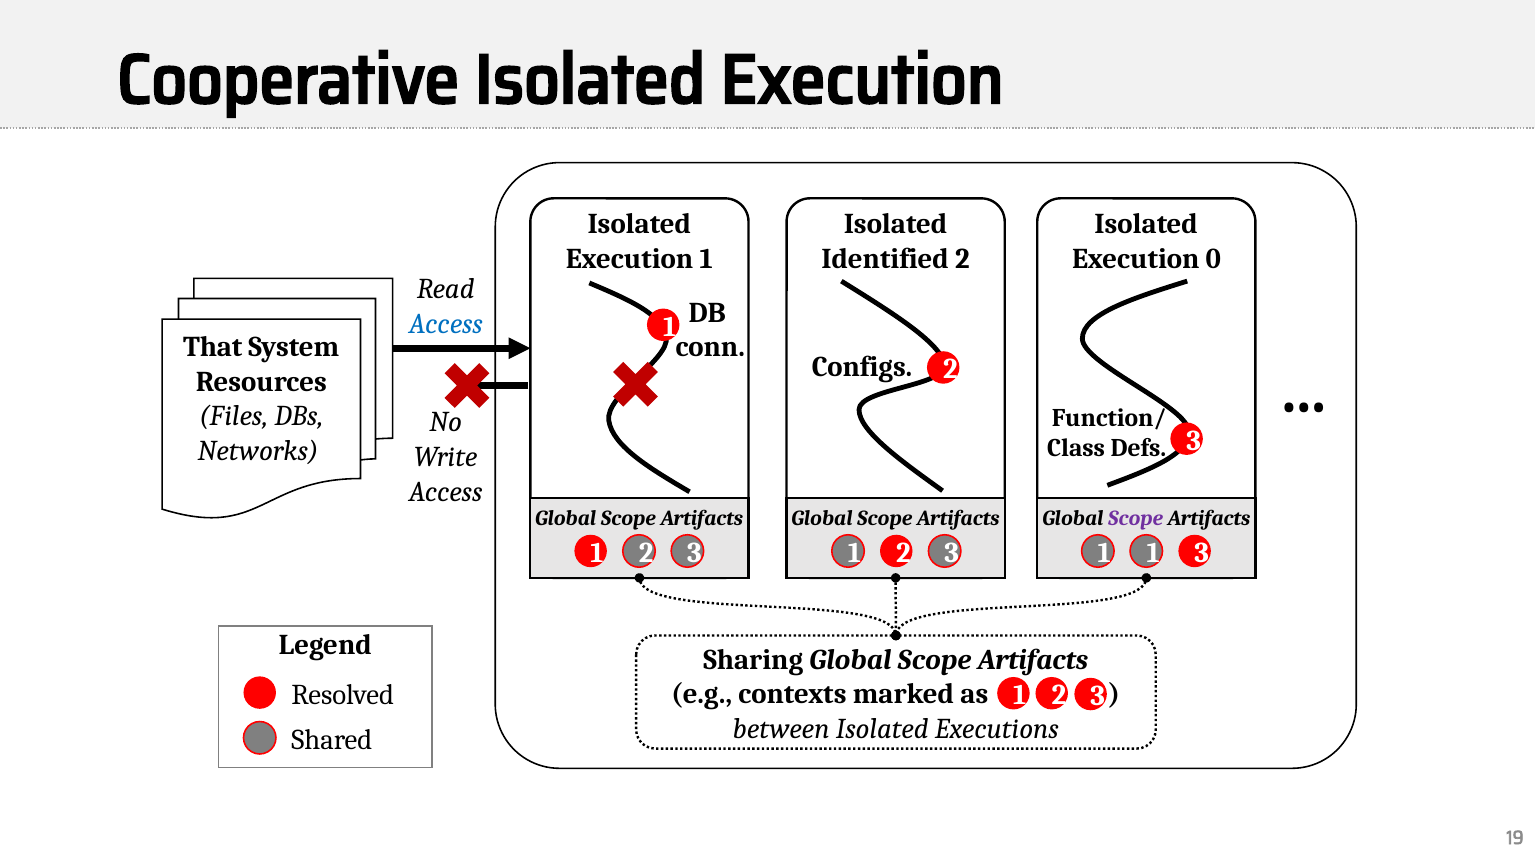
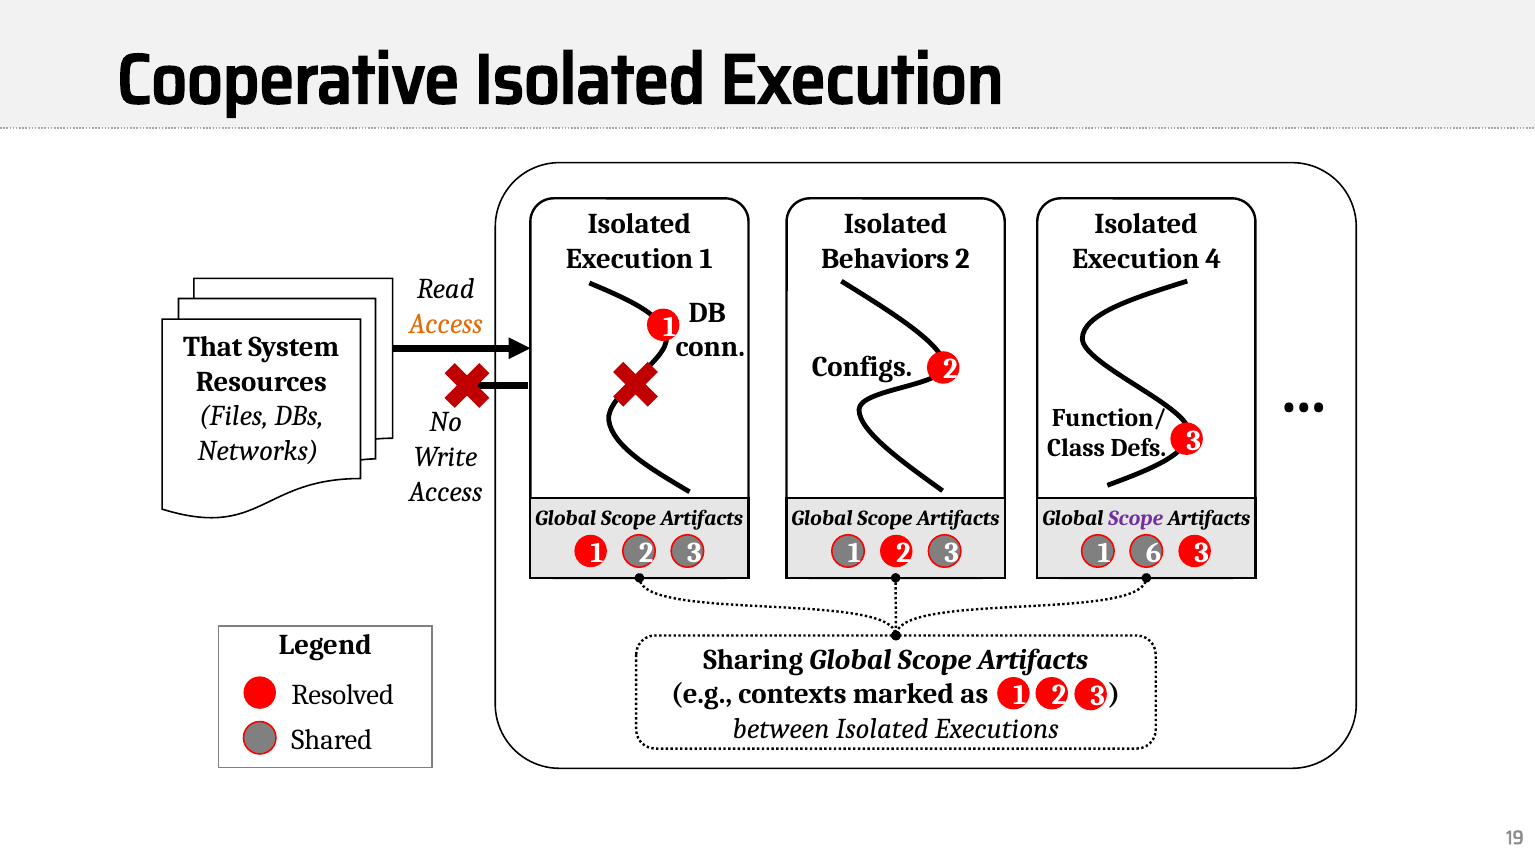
Identified: Identified -> Behaviors
0: 0 -> 4
Access at (446, 324) colour: blue -> orange
1 1: 1 -> 6
